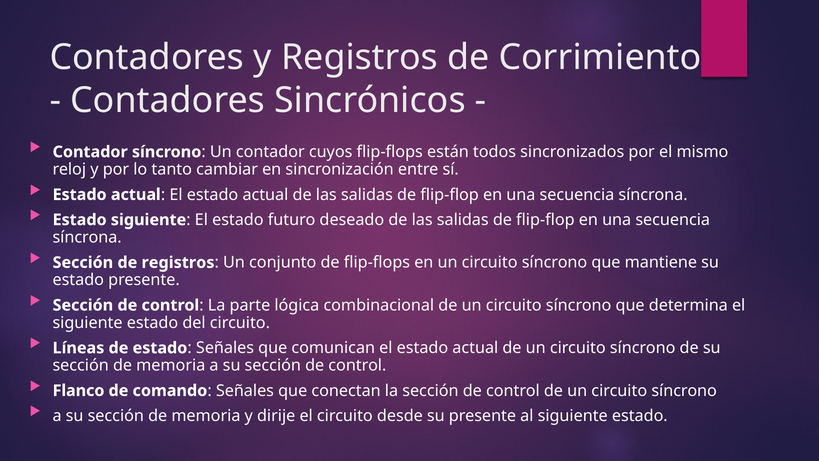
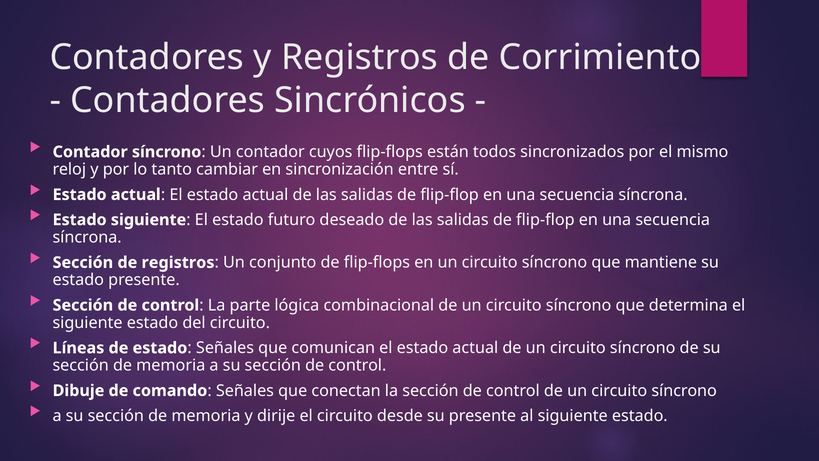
Flanco: Flanco -> Dibuje
